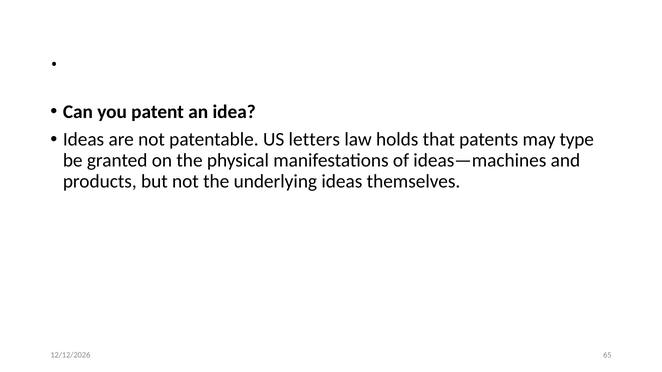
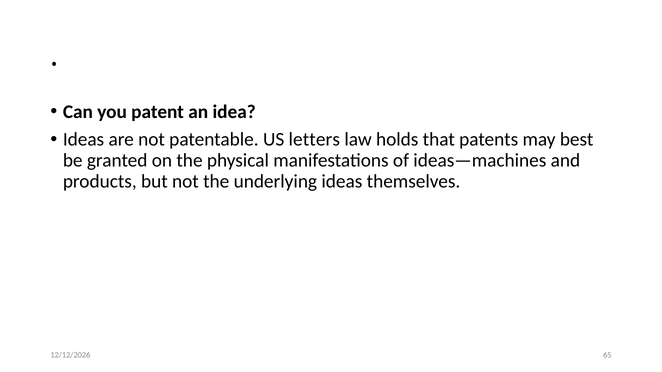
type: type -> best
